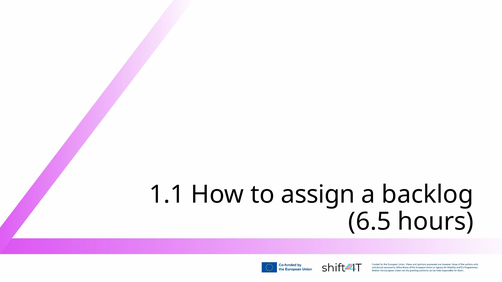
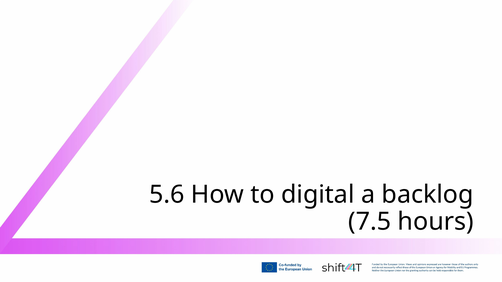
1.1: 1.1 -> 5.6
assign: assign -> digital
6.5: 6.5 -> 7.5
